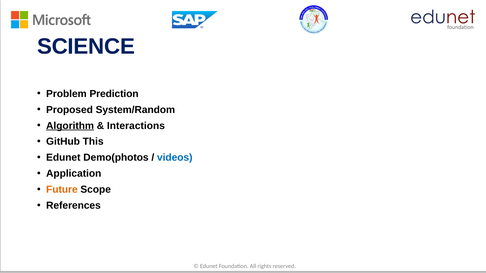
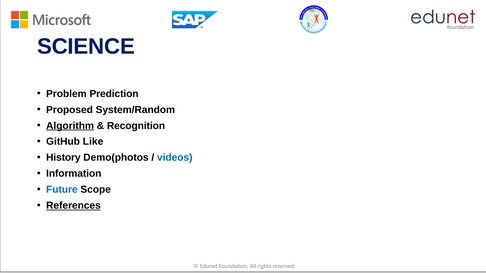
Interactions: Interactions -> Recognition
This: This -> Like
Edunet at (63, 158): Edunet -> History
Application: Application -> Information
Future colour: orange -> blue
References underline: none -> present
